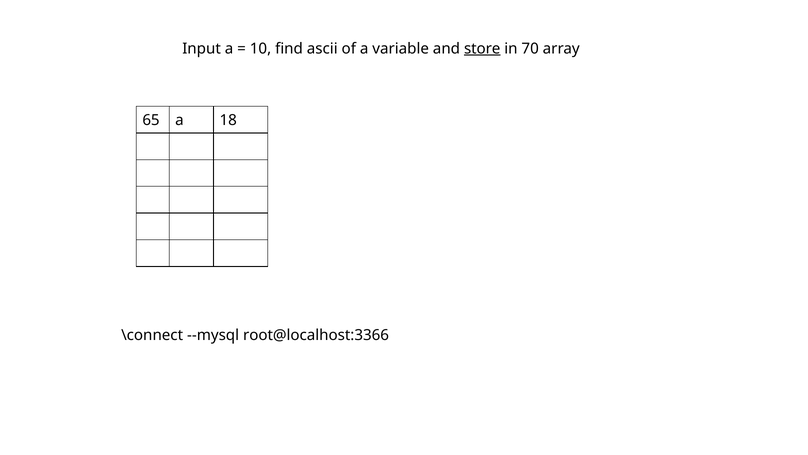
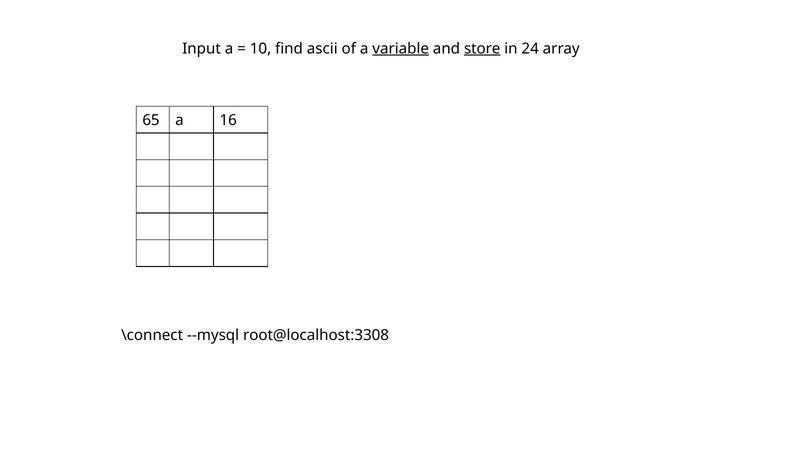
variable underline: none -> present
70: 70 -> 24
18: 18 -> 16
root@localhost:3366: root@localhost:3366 -> root@localhost:3308
